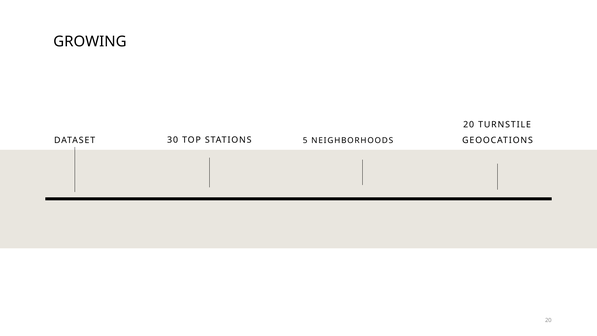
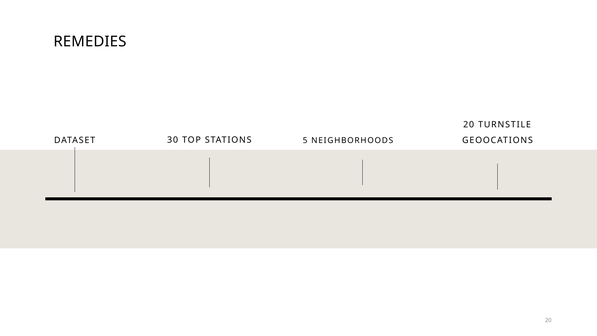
GROWING: GROWING -> REMEDIES
